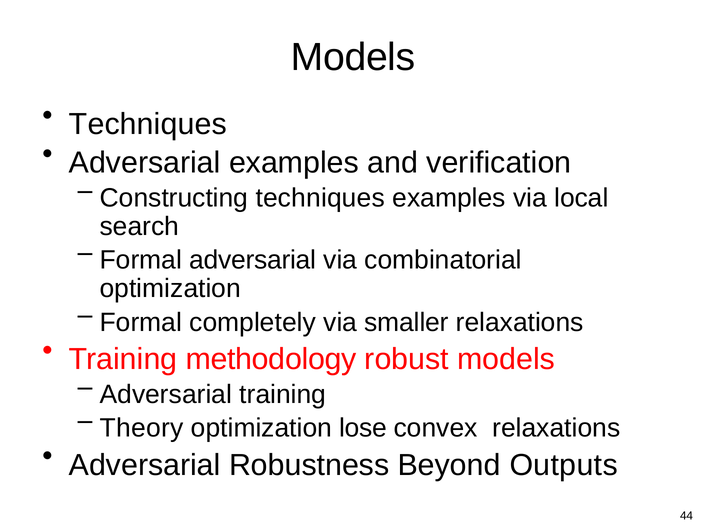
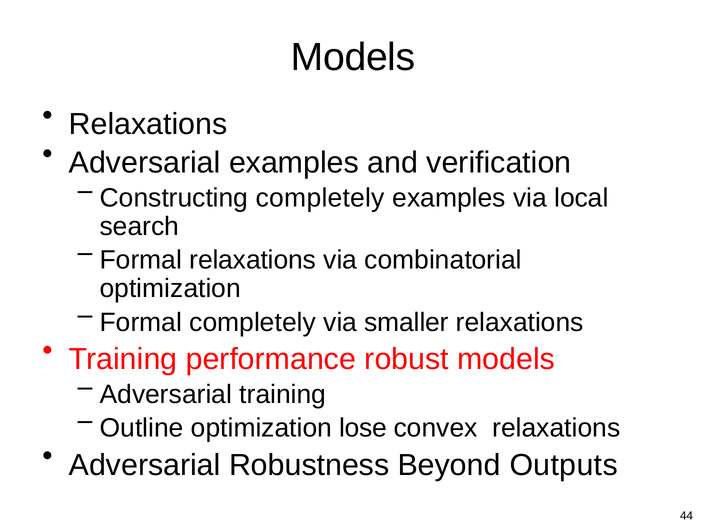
Techniques at (148, 124): Techniques -> Relaxations
Constructing techniques: techniques -> completely
Formal adversarial: adversarial -> relaxations
methodology: methodology -> performance
Theory: Theory -> Outline
